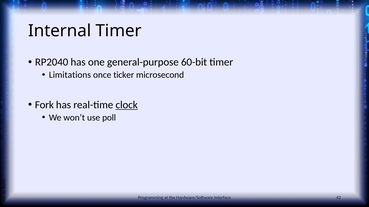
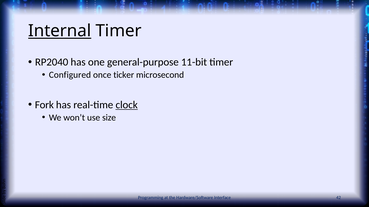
Internal underline: none -> present
60-bit: 60-bit -> 11-bit
Limitations: Limitations -> Configured
poll: poll -> size
